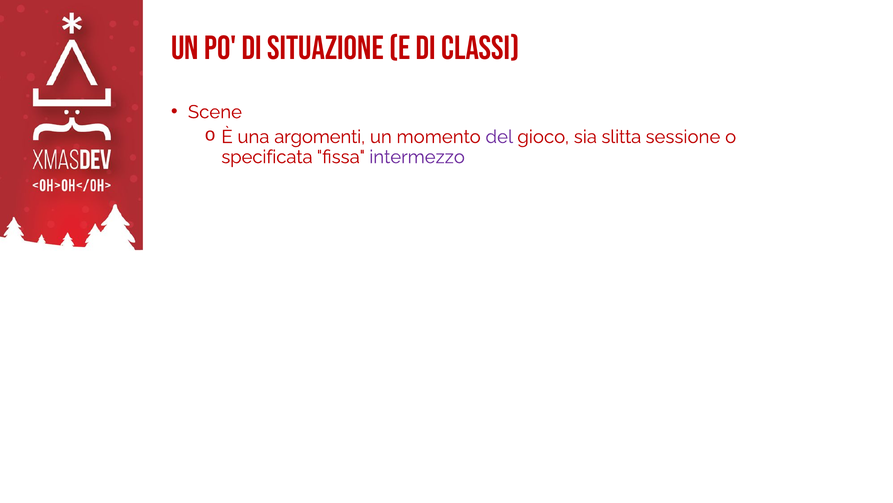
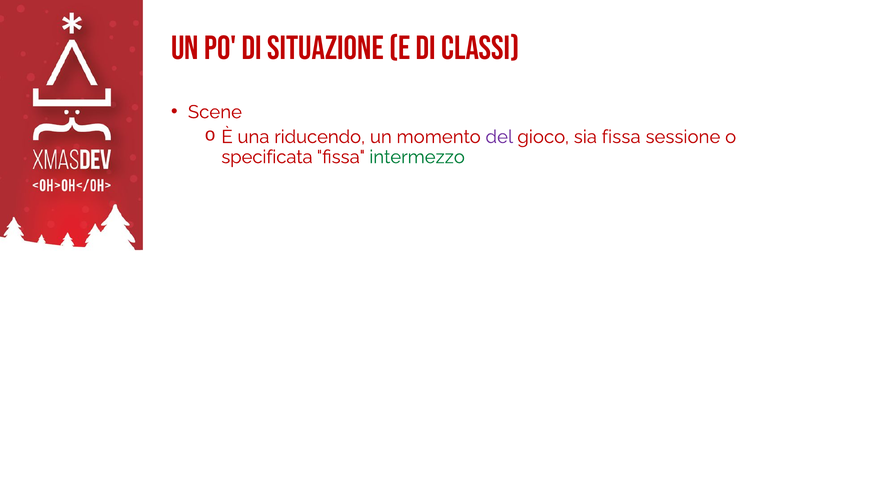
argomenti: argomenti -> riducendo
sia slitta: slitta -> fissa
intermezzo colour: purple -> green
